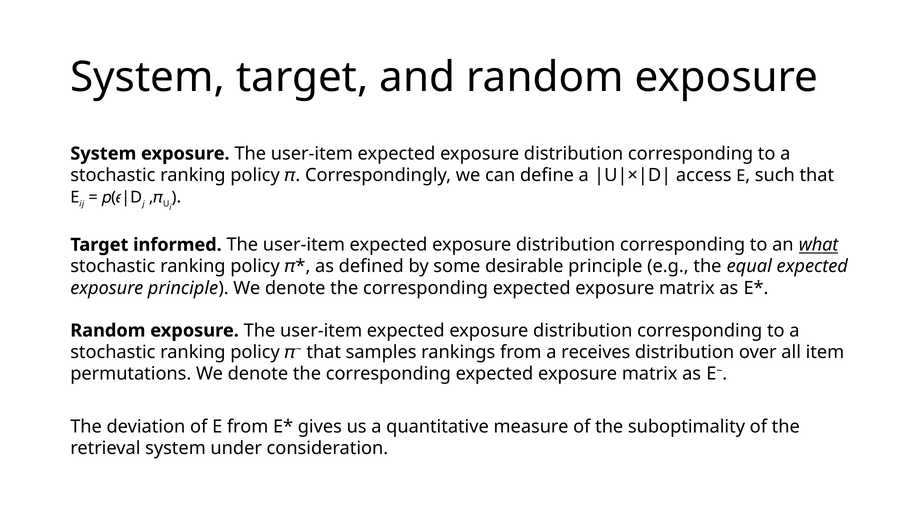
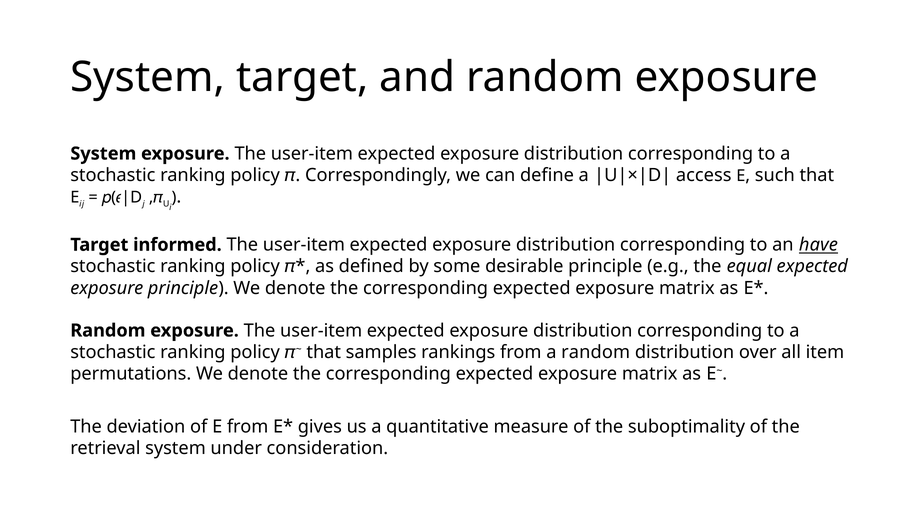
what: what -> have
a receives: receives -> random
